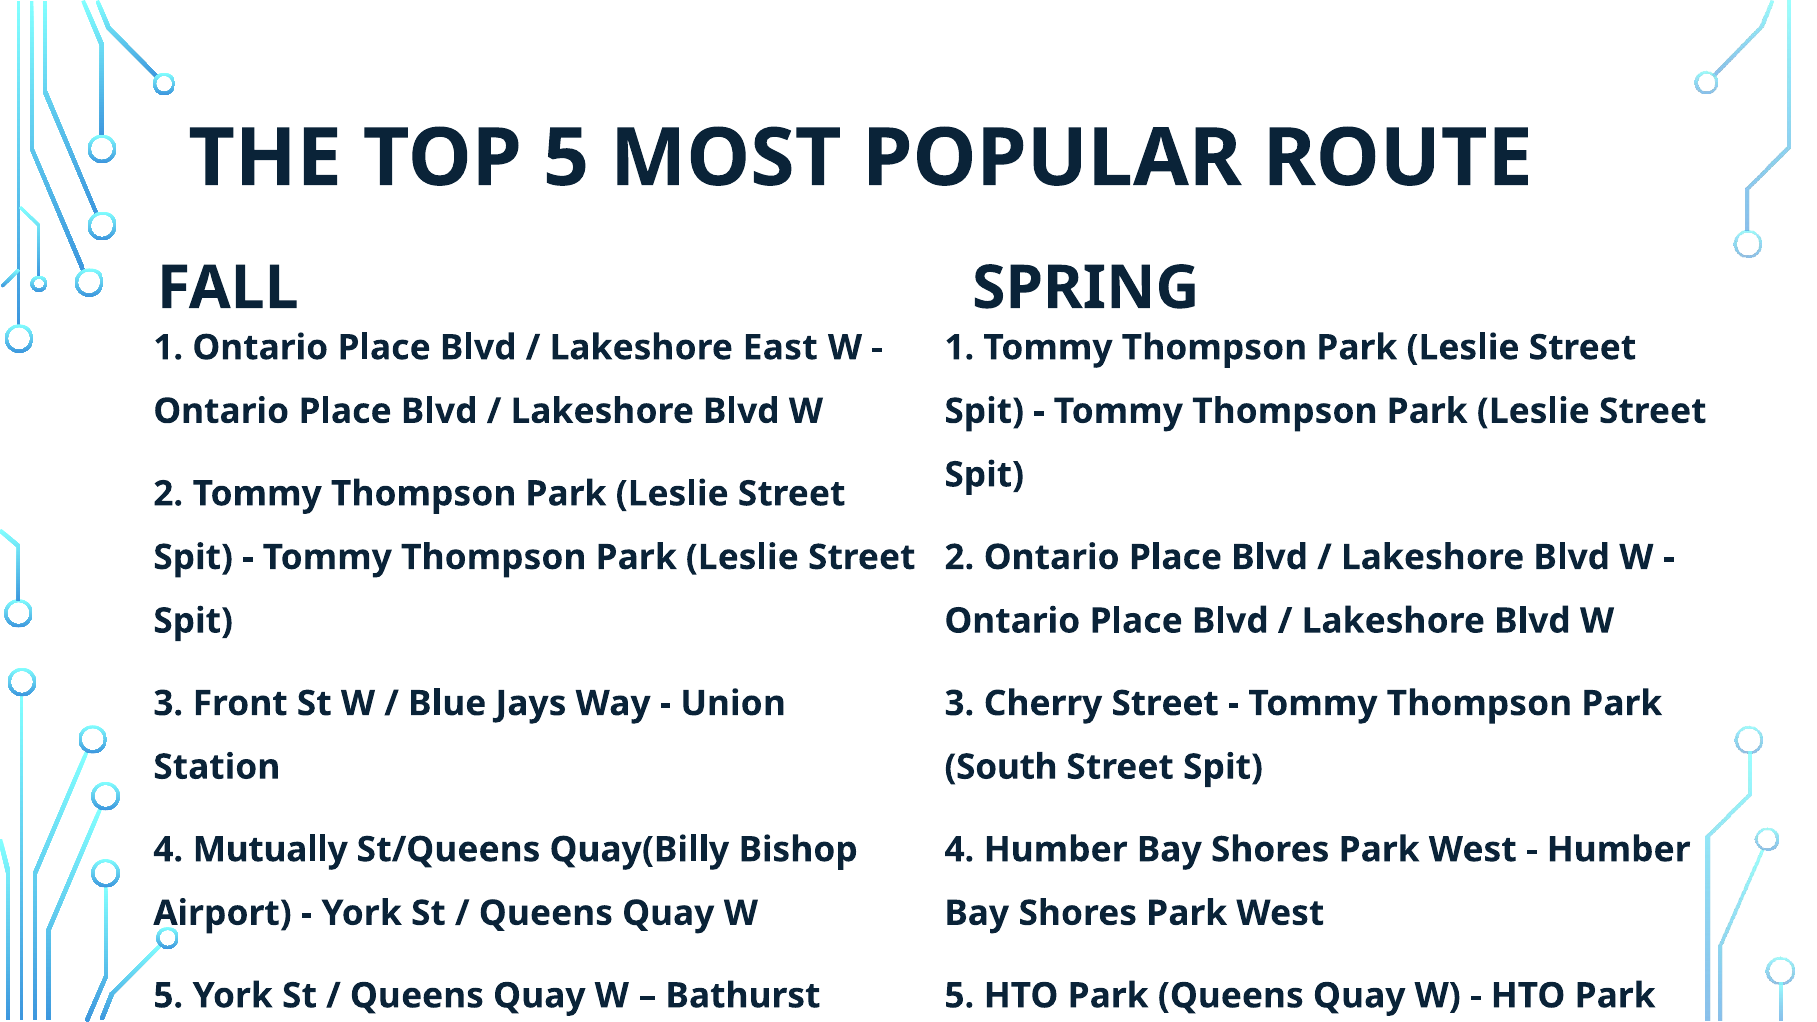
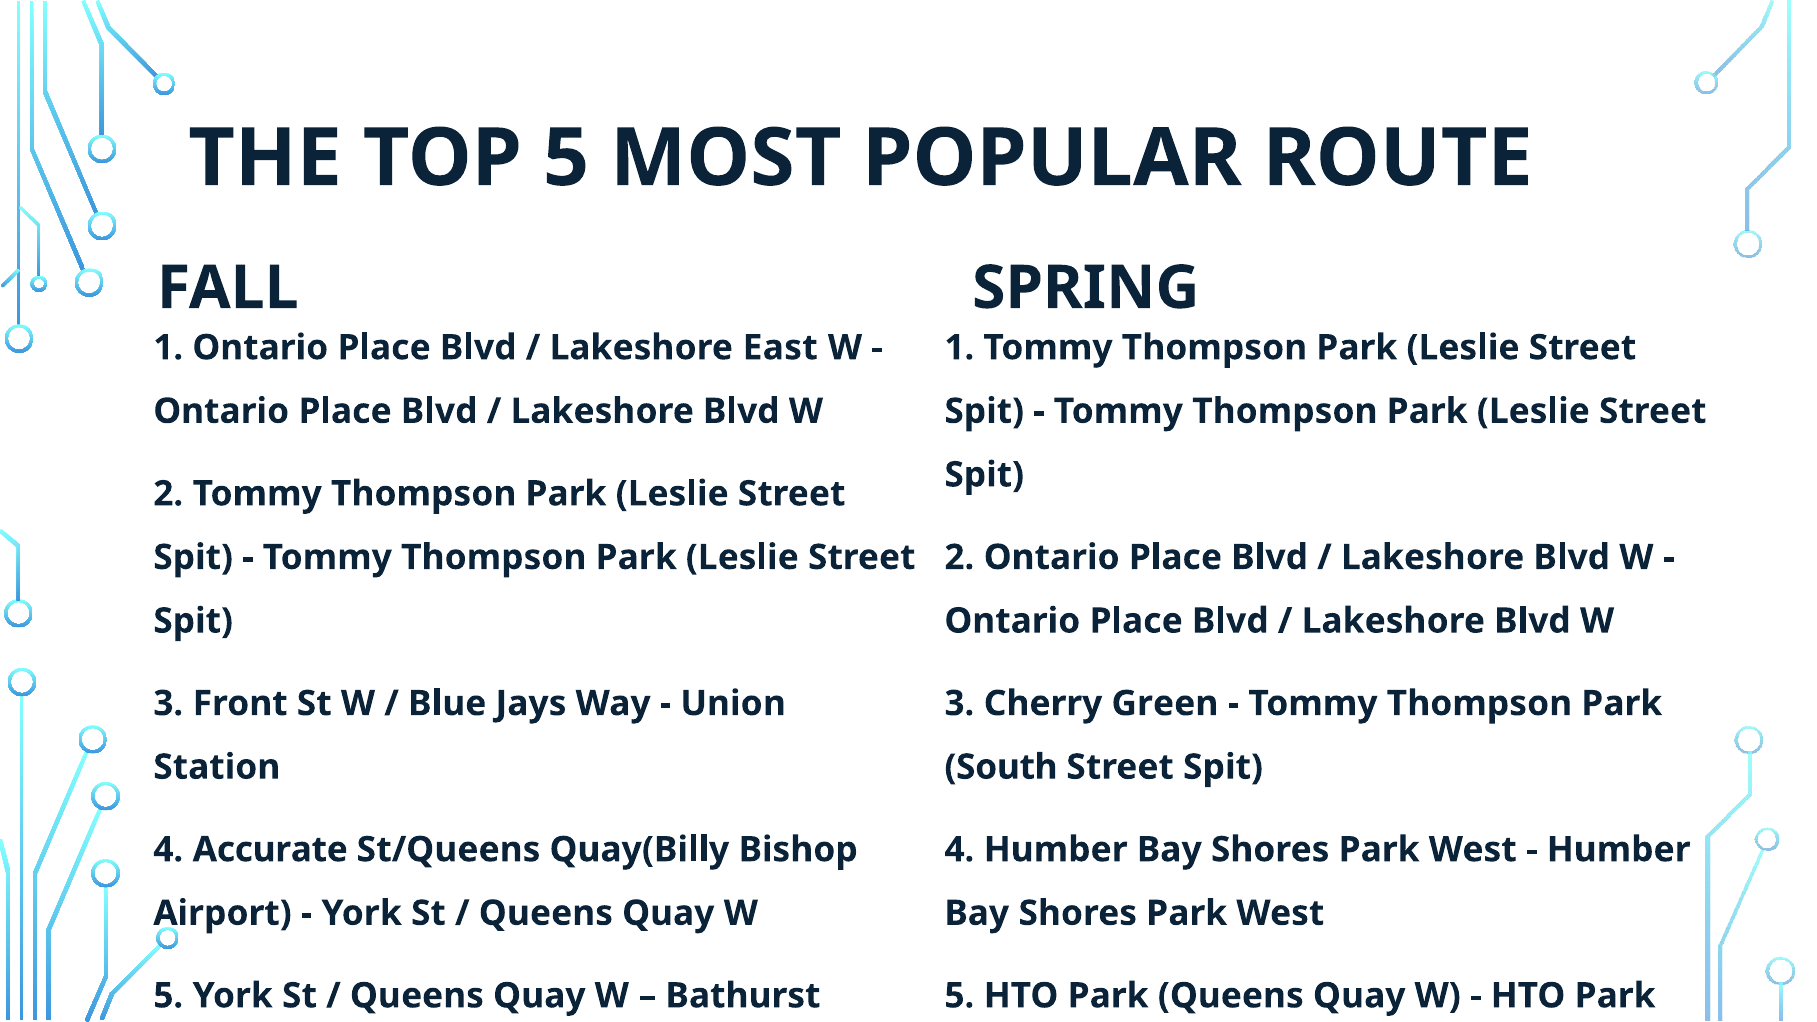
Cherry Street: Street -> Green
Mutually: Mutually -> Accurate
